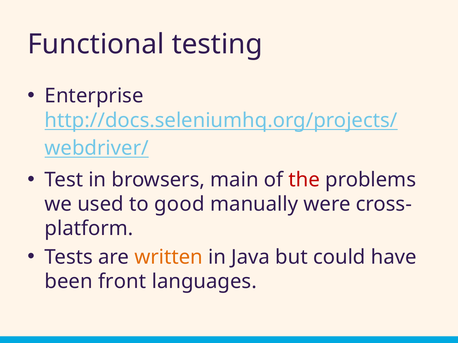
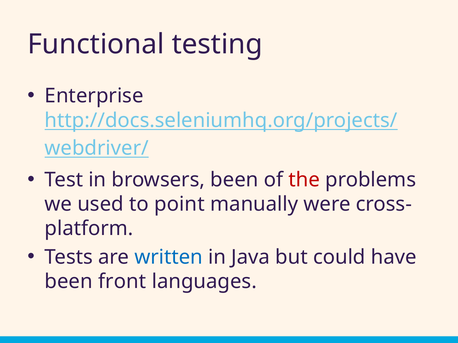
browsers main: main -> been
good: good -> point
written colour: orange -> blue
